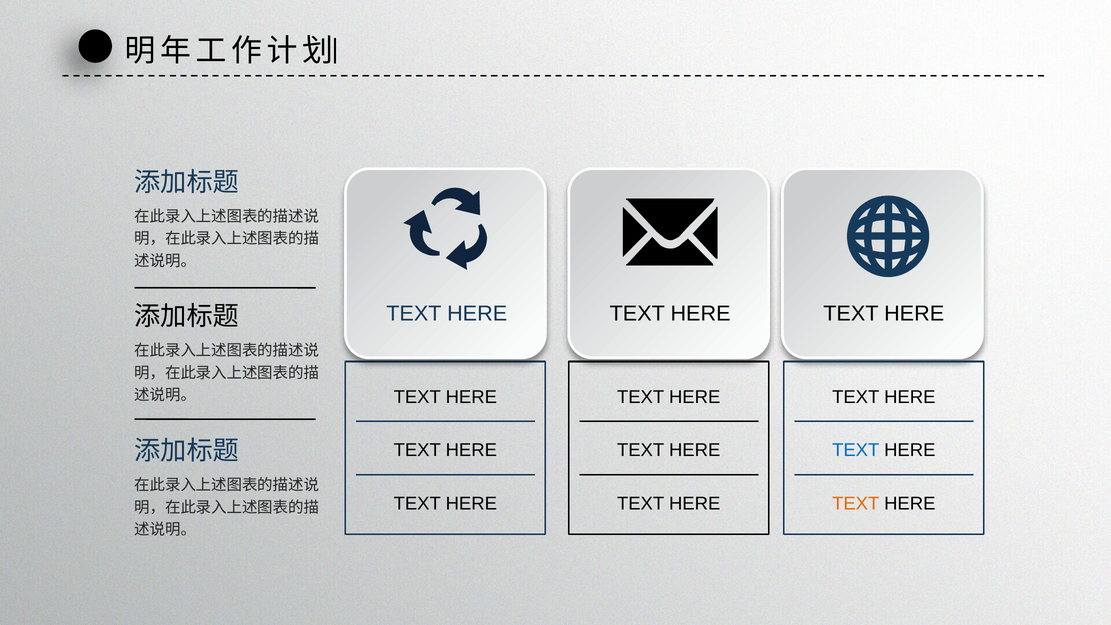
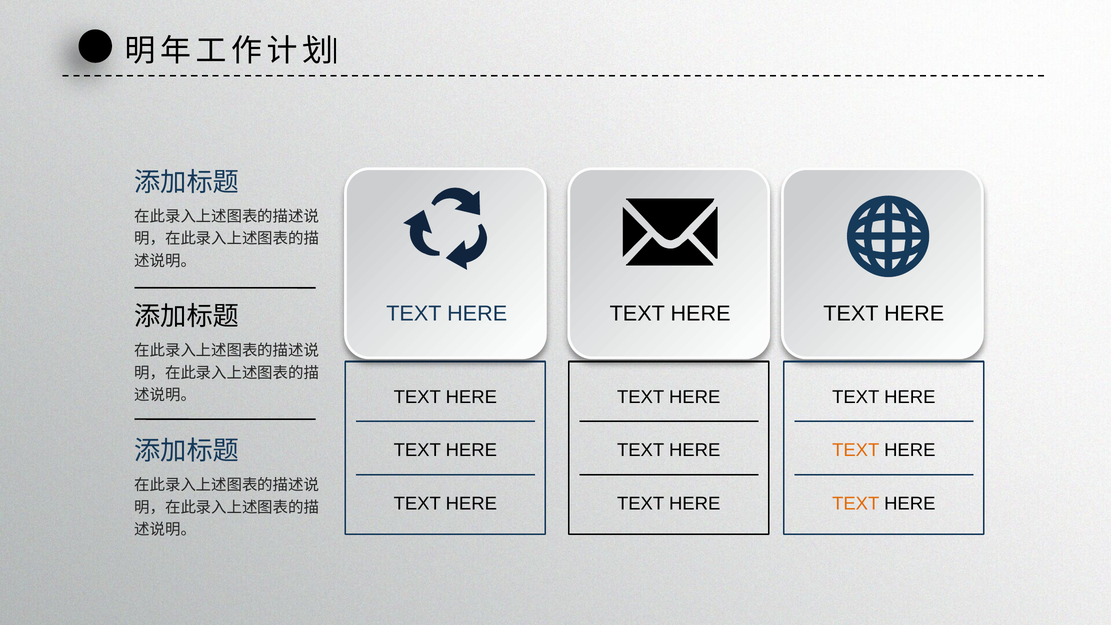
TEXT at (856, 450) colour: blue -> orange
